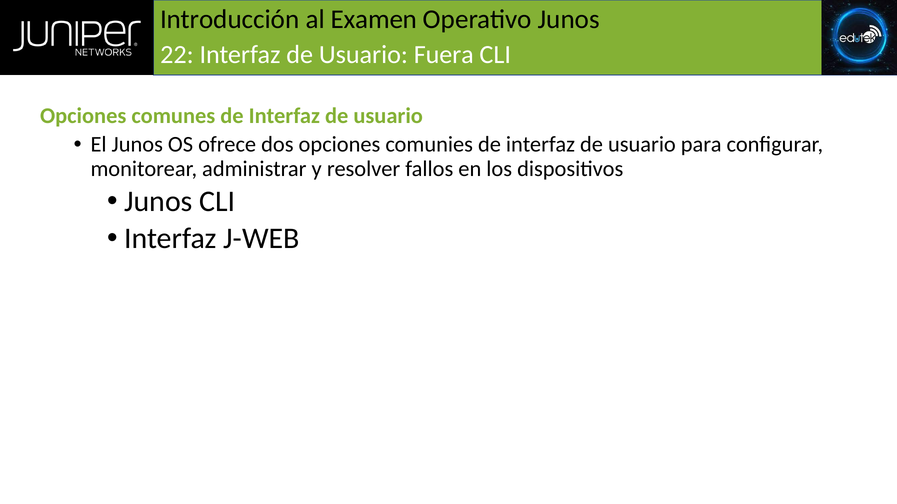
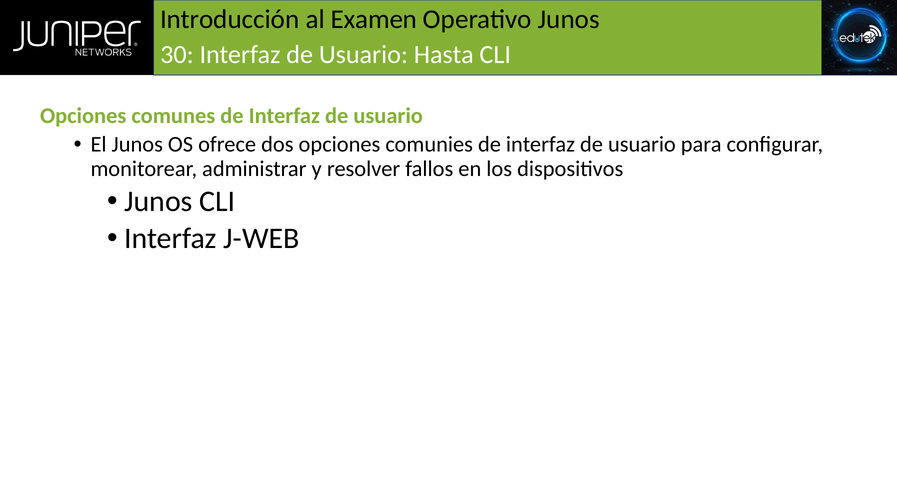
22: 22 -> 30
Fuera: Fuera -> Hasta
